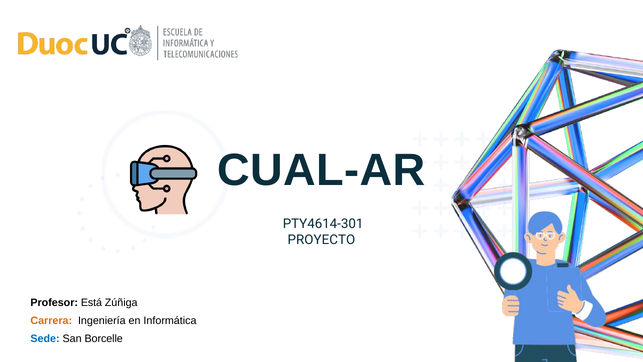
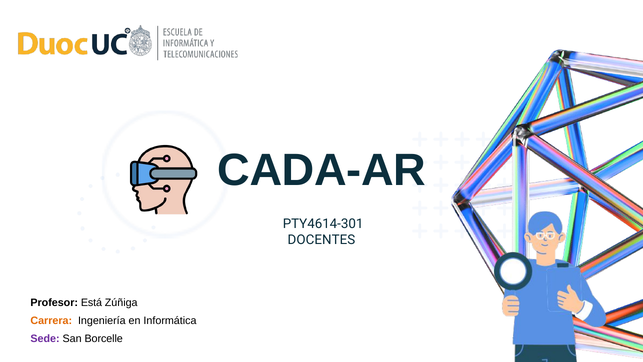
CUAL-AR: CUAL-AR -> CADA-AR
PROYECTO: PROYECTO -> DOCENTES
Sede colour: blue -> purple
